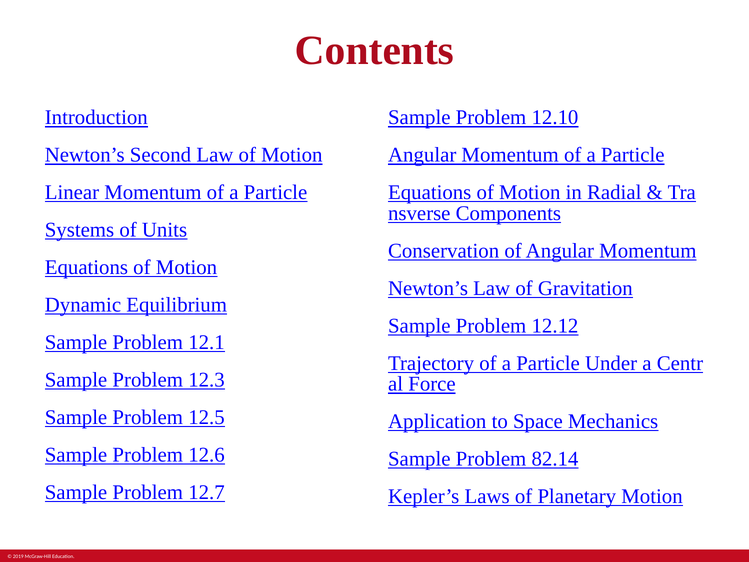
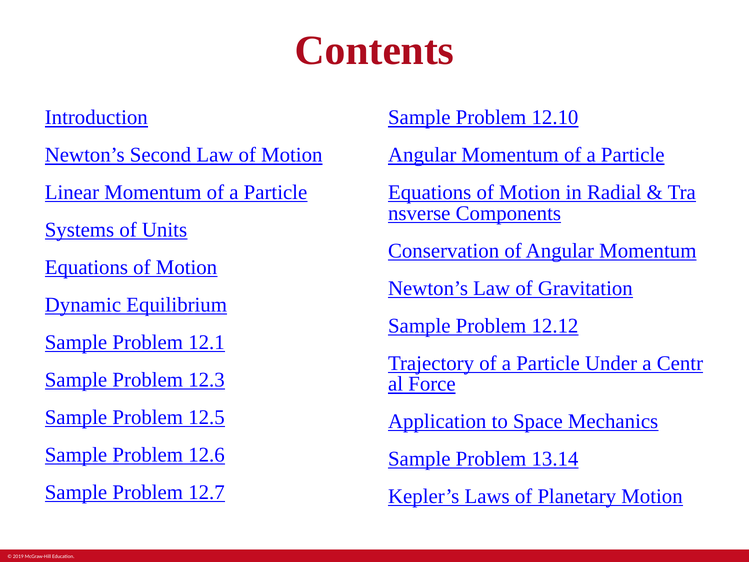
82.14: 82.14 -> 13.14
